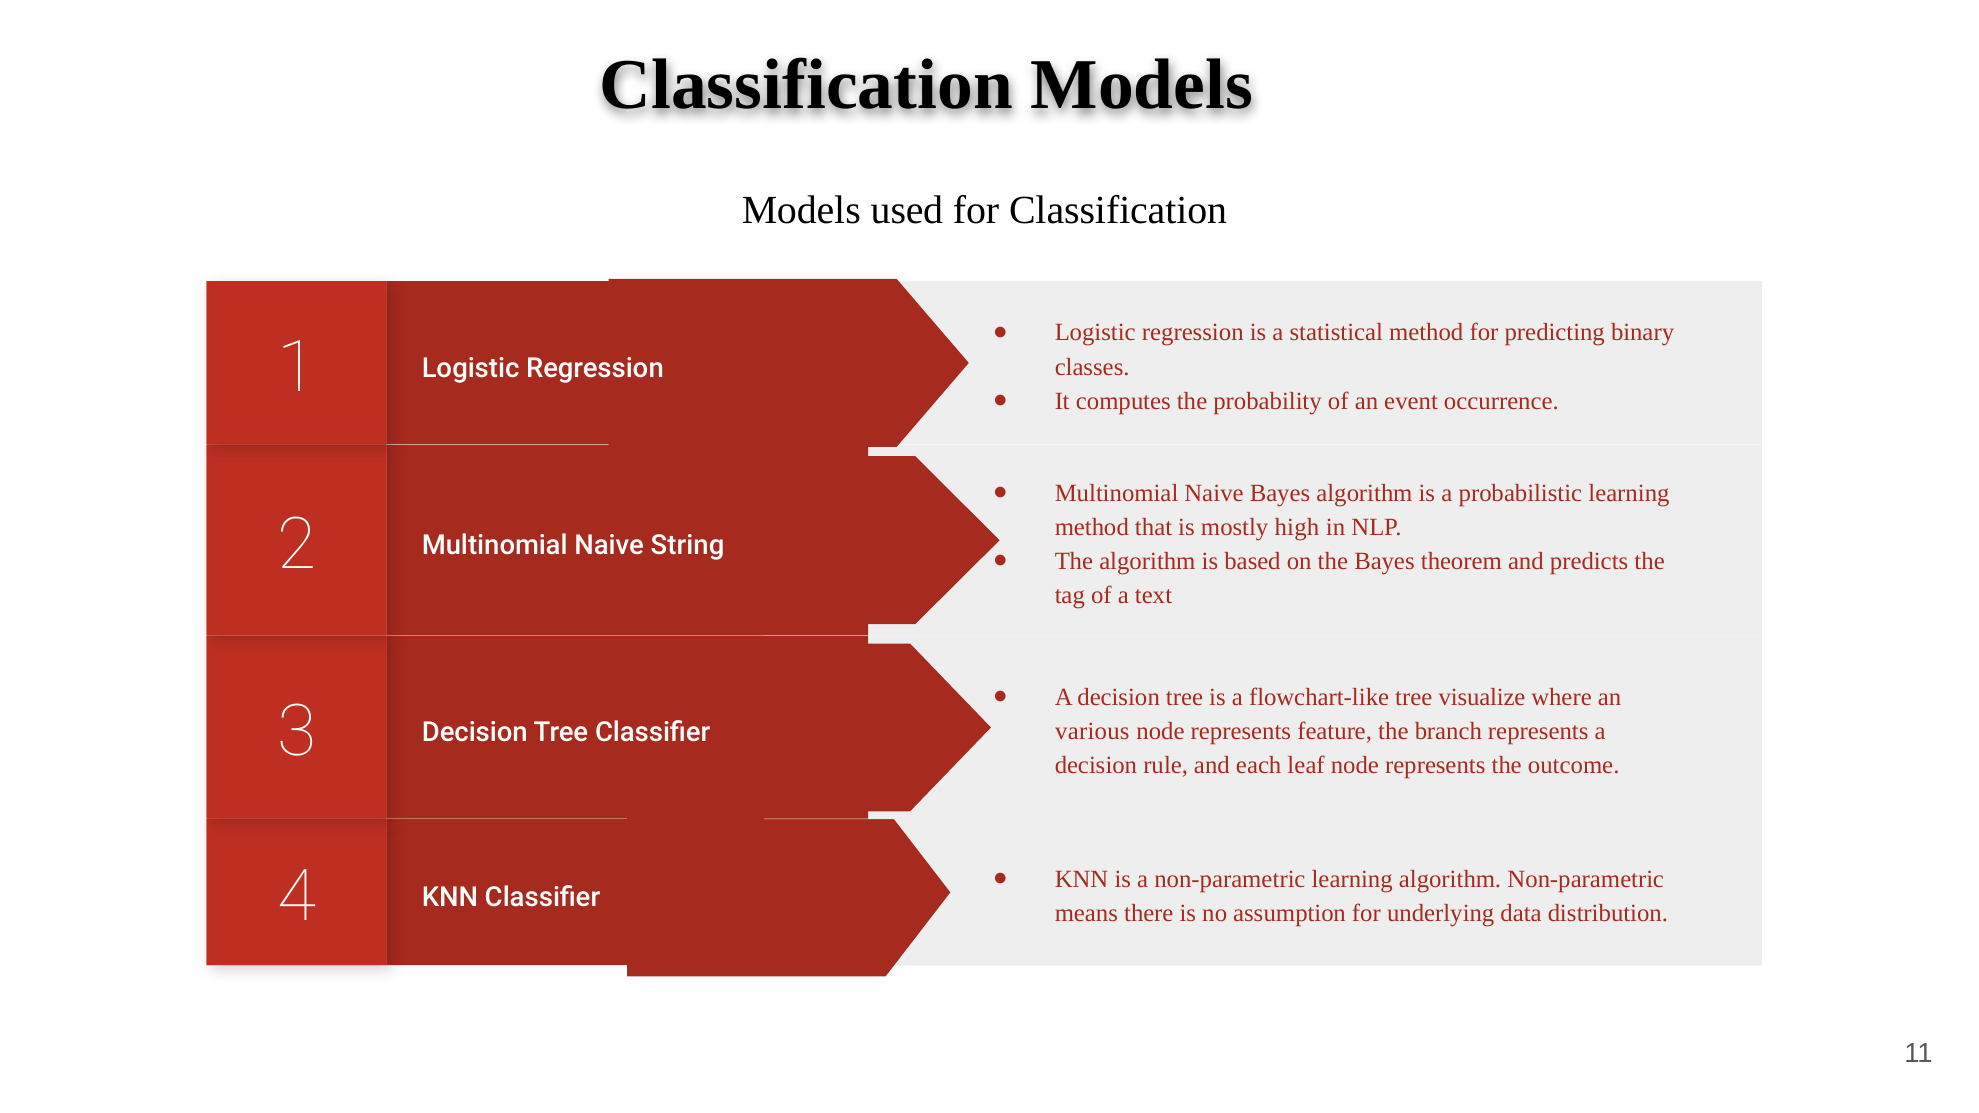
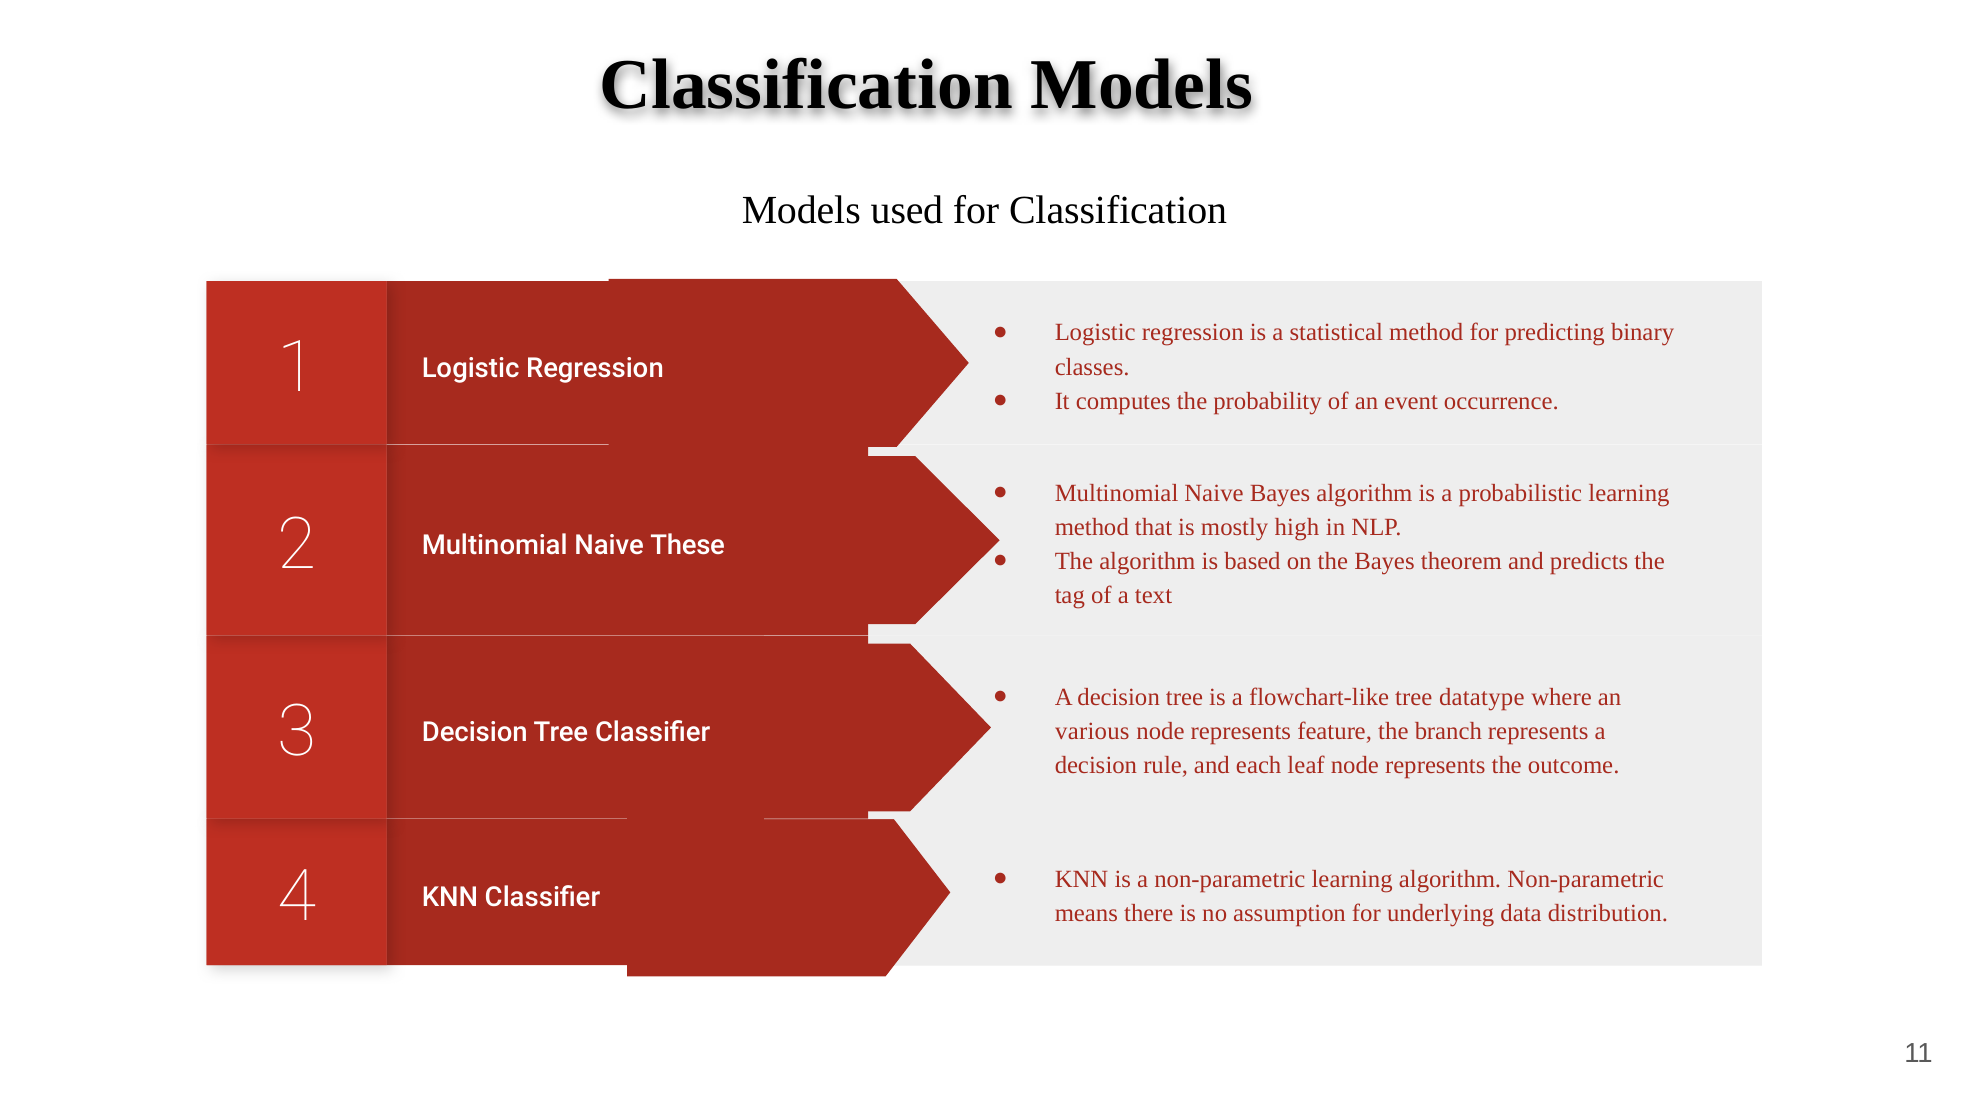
String: String -> These
visualize: visualize -> datatype
